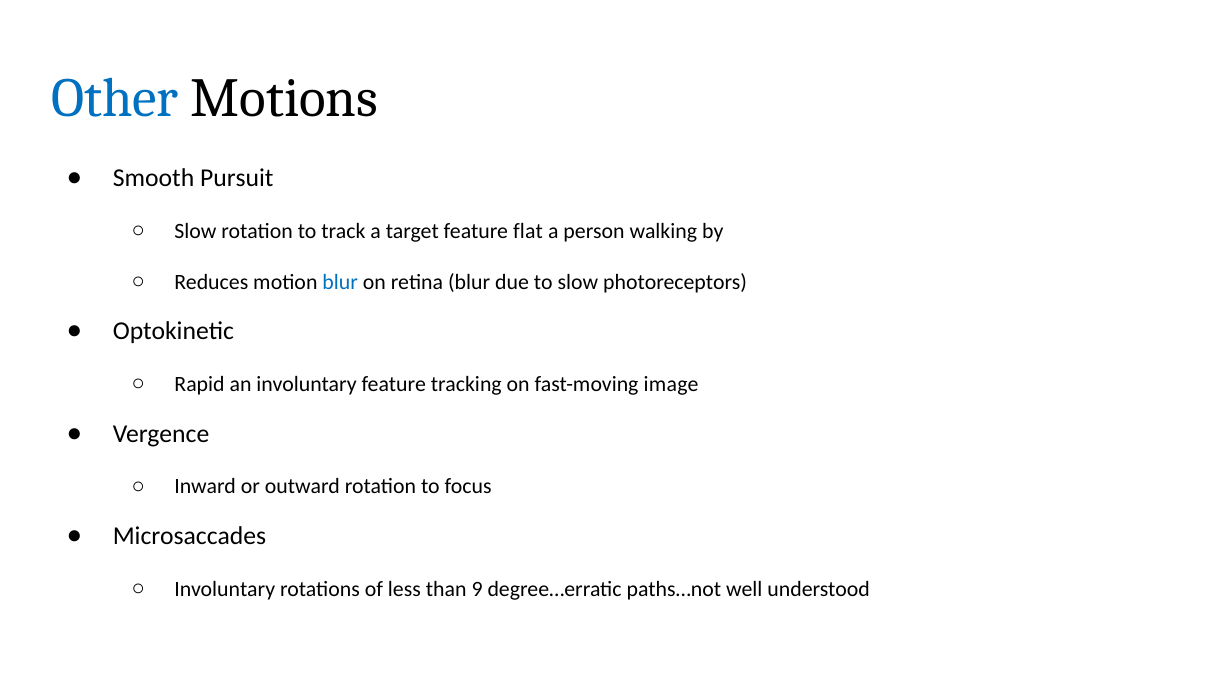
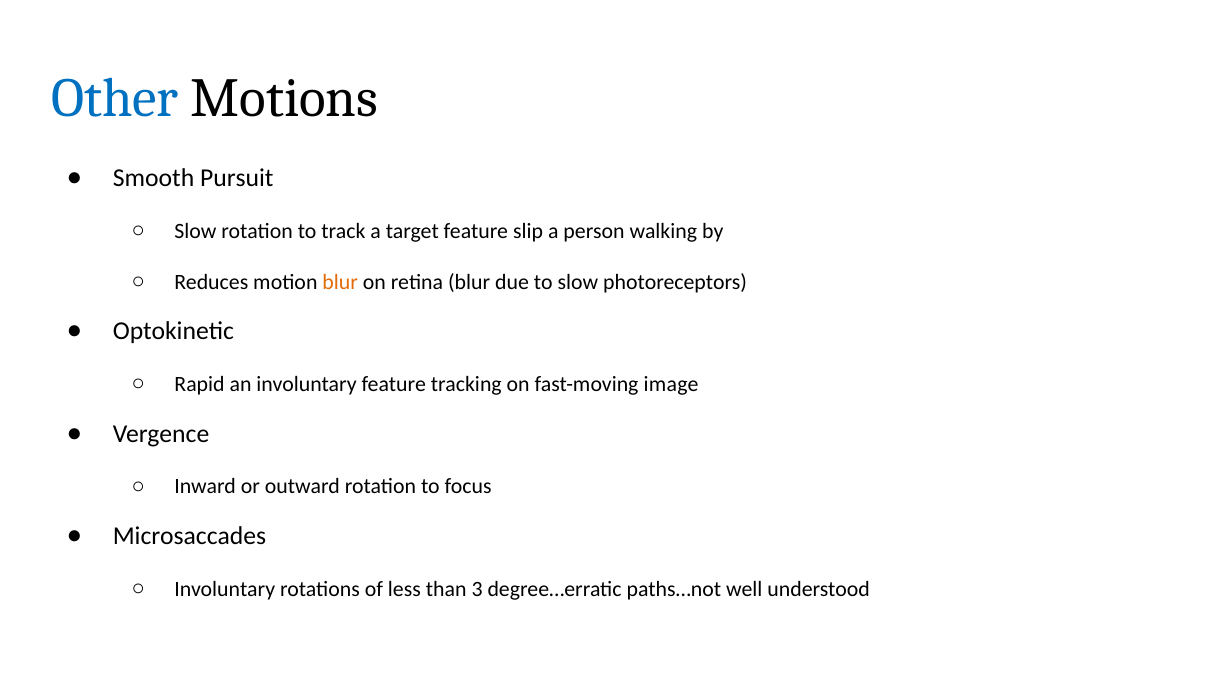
flat: flat -> slip
blur at (340, 282) colour: blue -> orange
9: 9 -> 3
